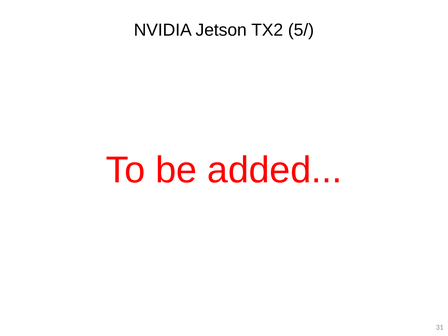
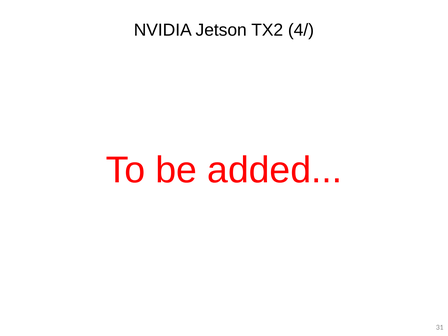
5/: 5/ -> 4/
